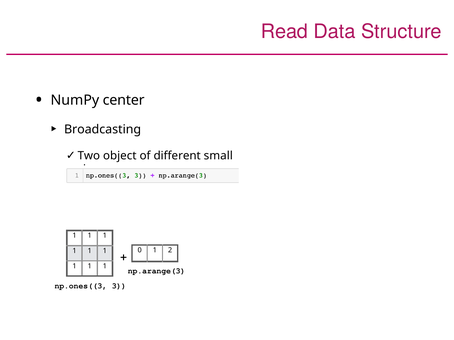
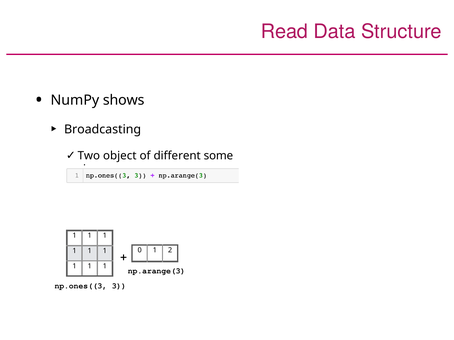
center: center -> shows
small: small -> some
